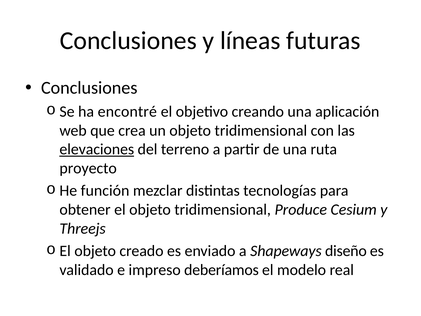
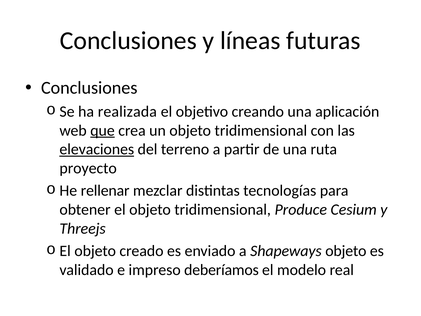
encontré: encontré -> realizada
que underline: none -> present
función: función -> rellenar
Shapeways diseño: diseño -> objeto
